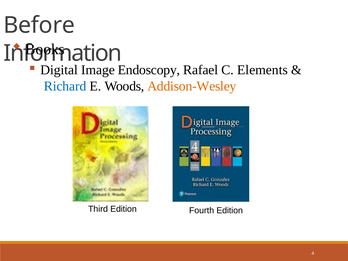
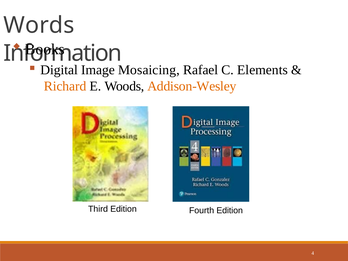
Before: Before -> Words
Endoscopy: Endoscopy -> Mosaicing
Richard colour: blue -> orange
